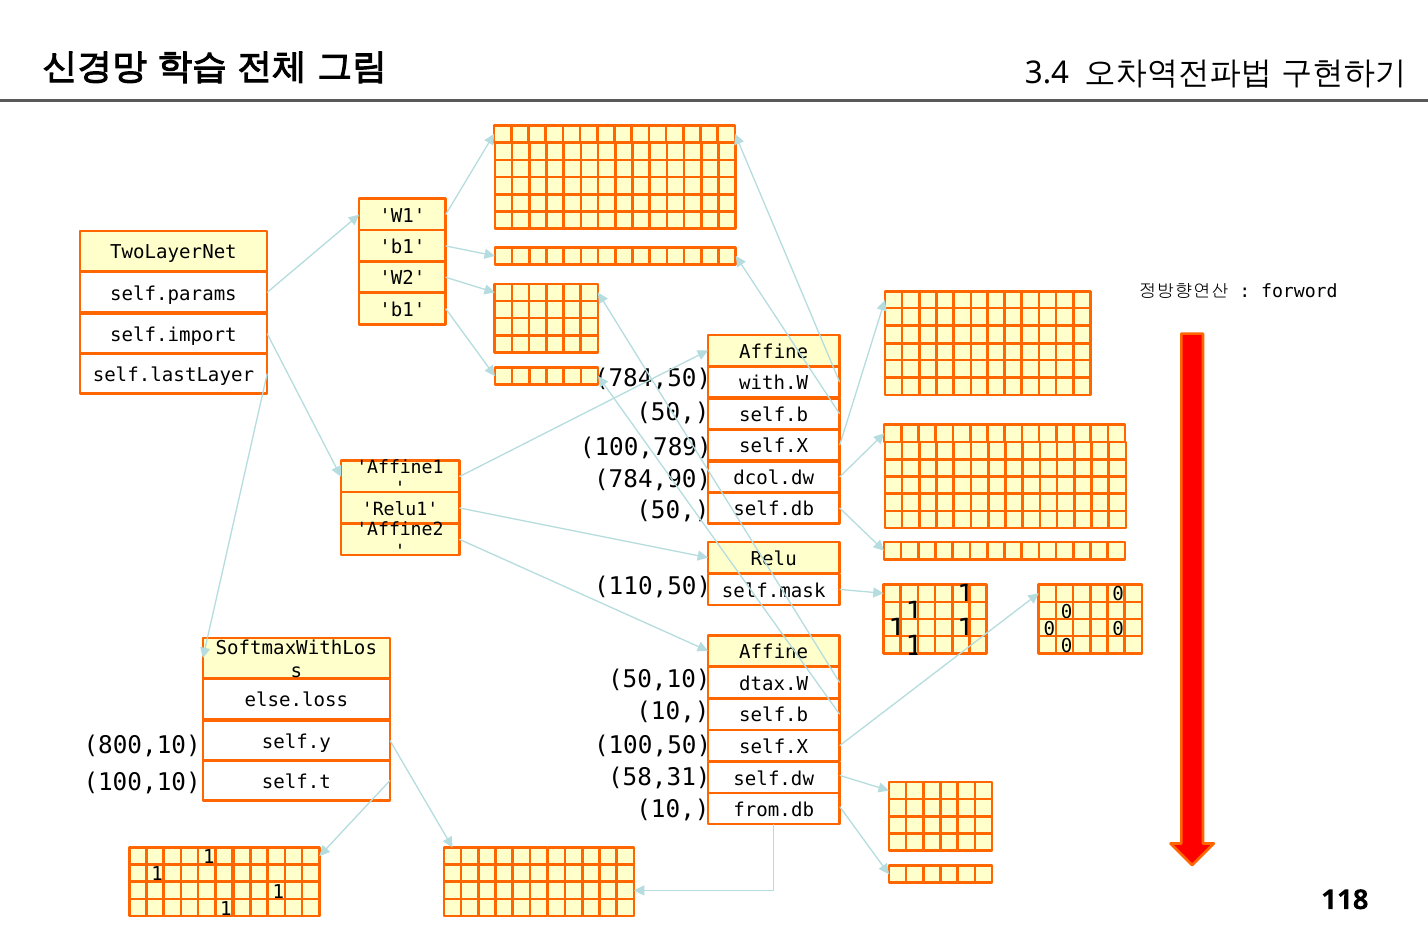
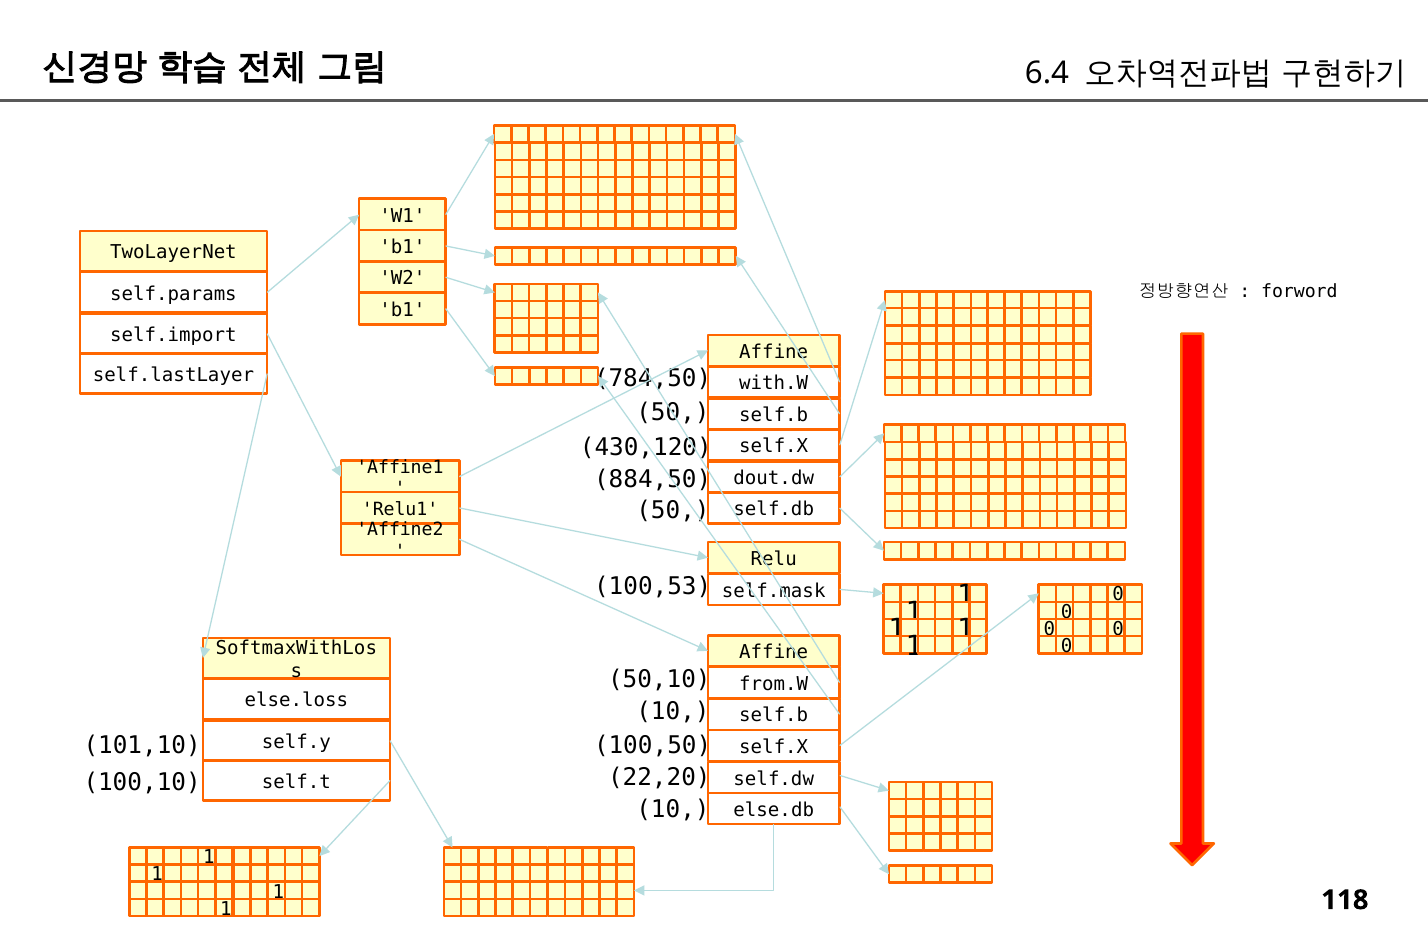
3.4: 3.4 -> 6.4
100,789: 100,789 -> 430,120
784,90: 784,90 -> 884,50
dcol.dw: dcol.dw -> dout.dw
110,50: 110,50 -> 100,53
dtax.W: dtax.W -> from.W
800,10: 800,10 -> 101,10
58,31: 58,31 -> 22,20
from.db: from.db -> else.db
